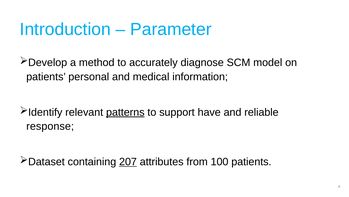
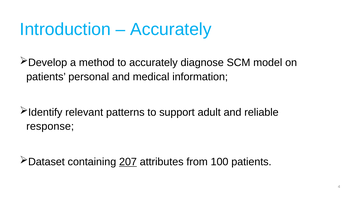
Parameter at (171, 29): Parameter -> Accurately
patterns underline: present -> none
have: have -> adult
